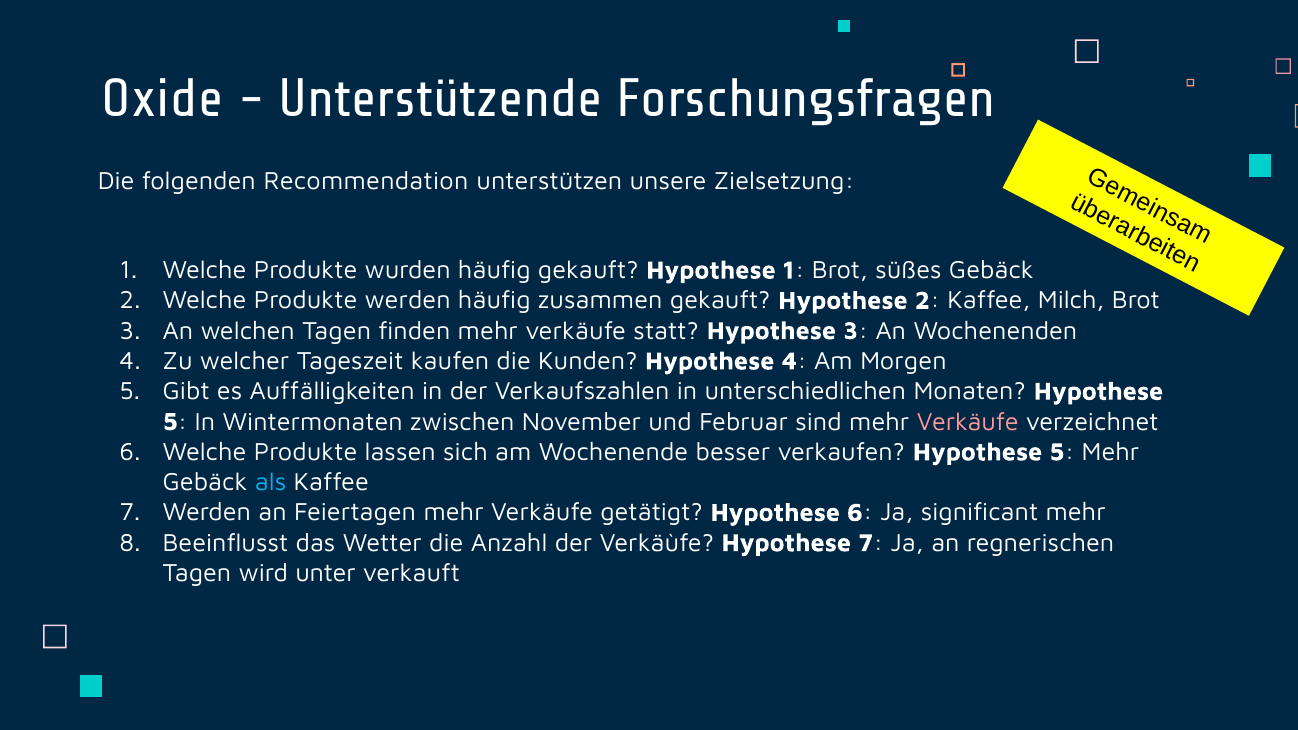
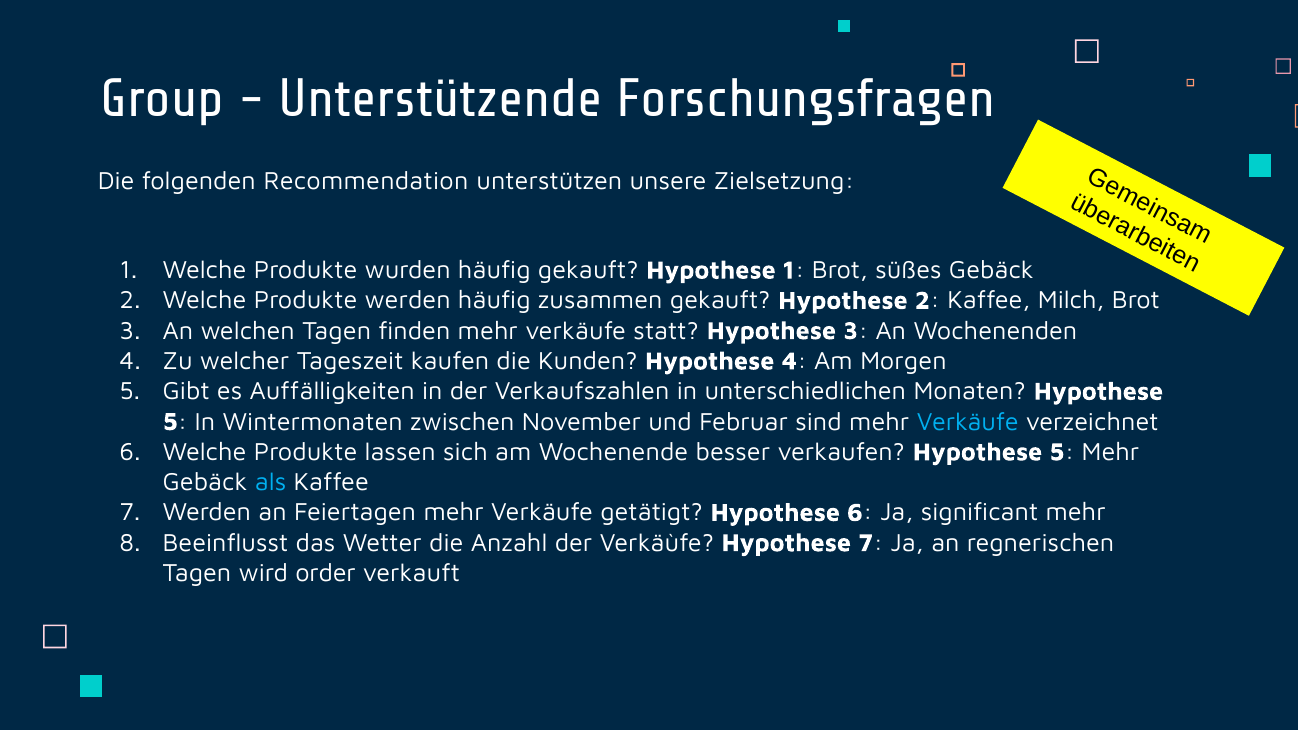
Oxide: Oxide -> Group
Verkäufe at (968, 422) colour: pink -> light blue
unter: unter -> order
